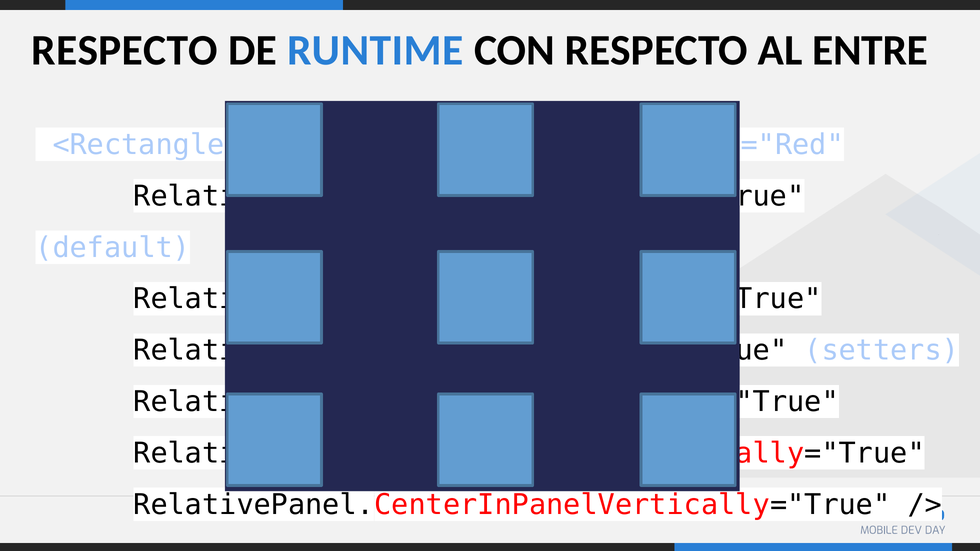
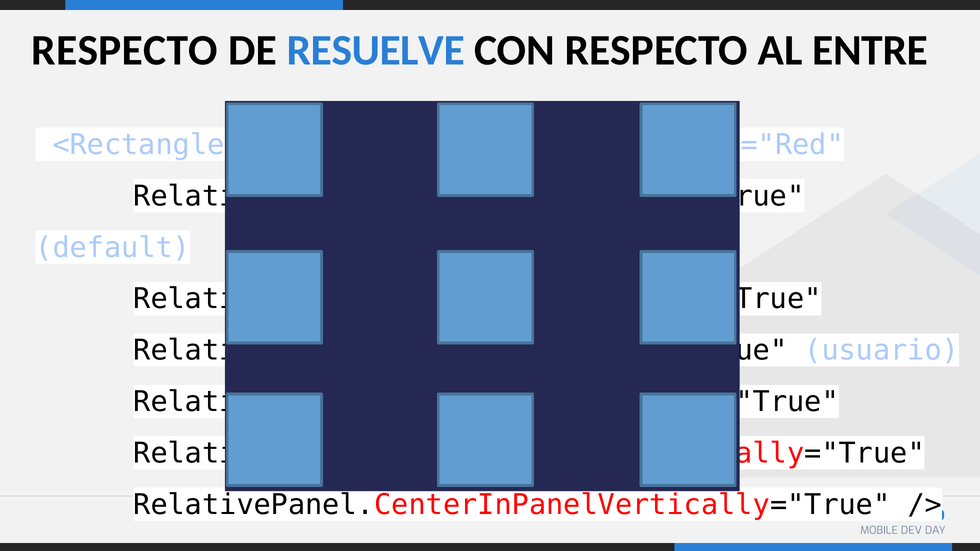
RUNTIME: RUNTIME -> RESUELVE
setters: setters -> usuario
